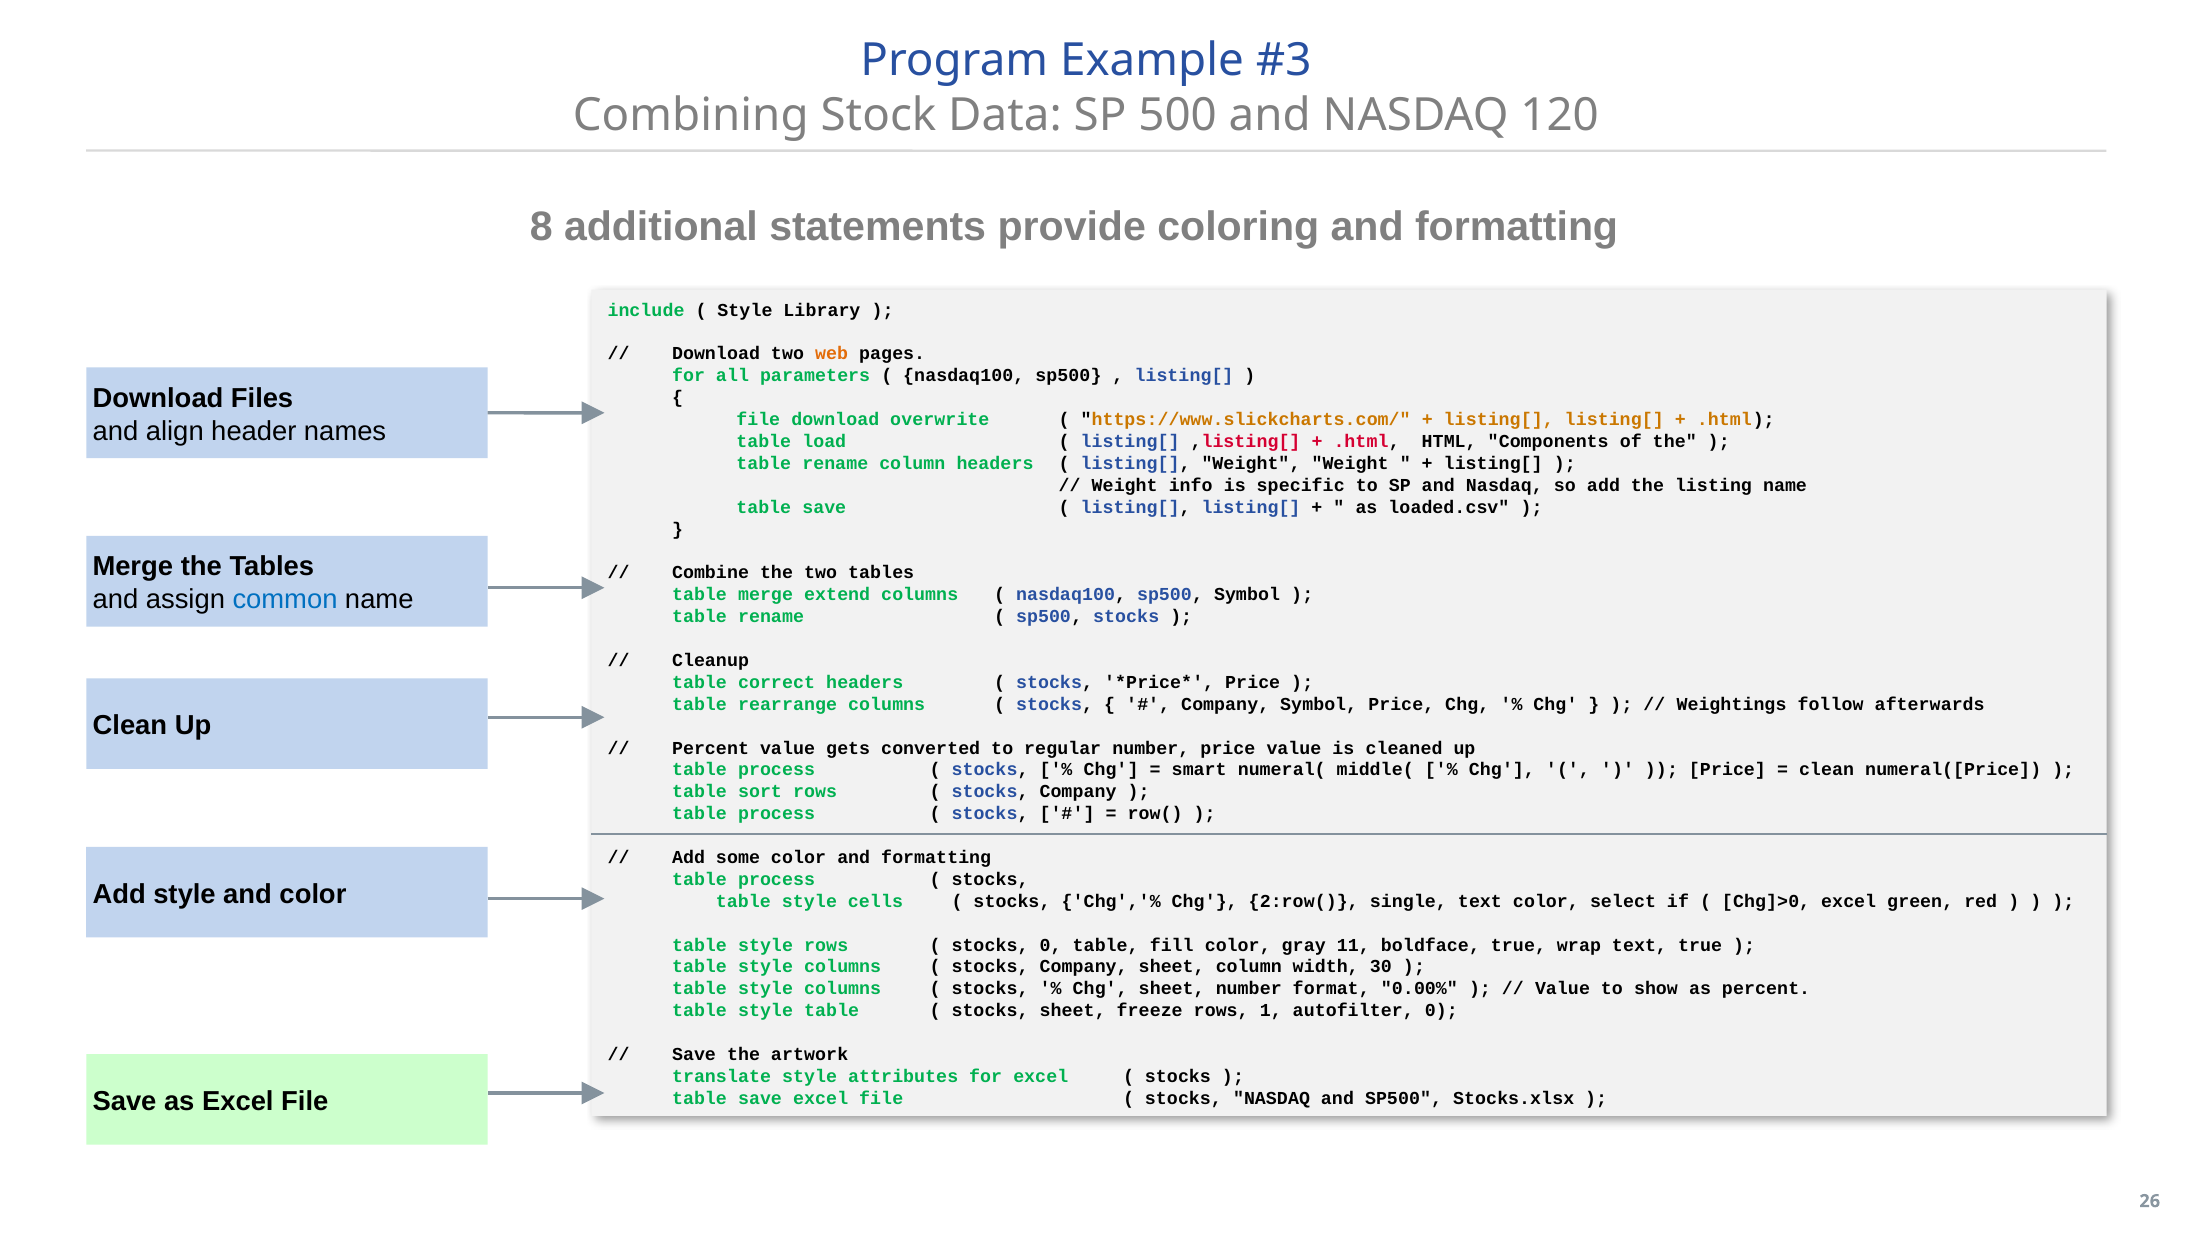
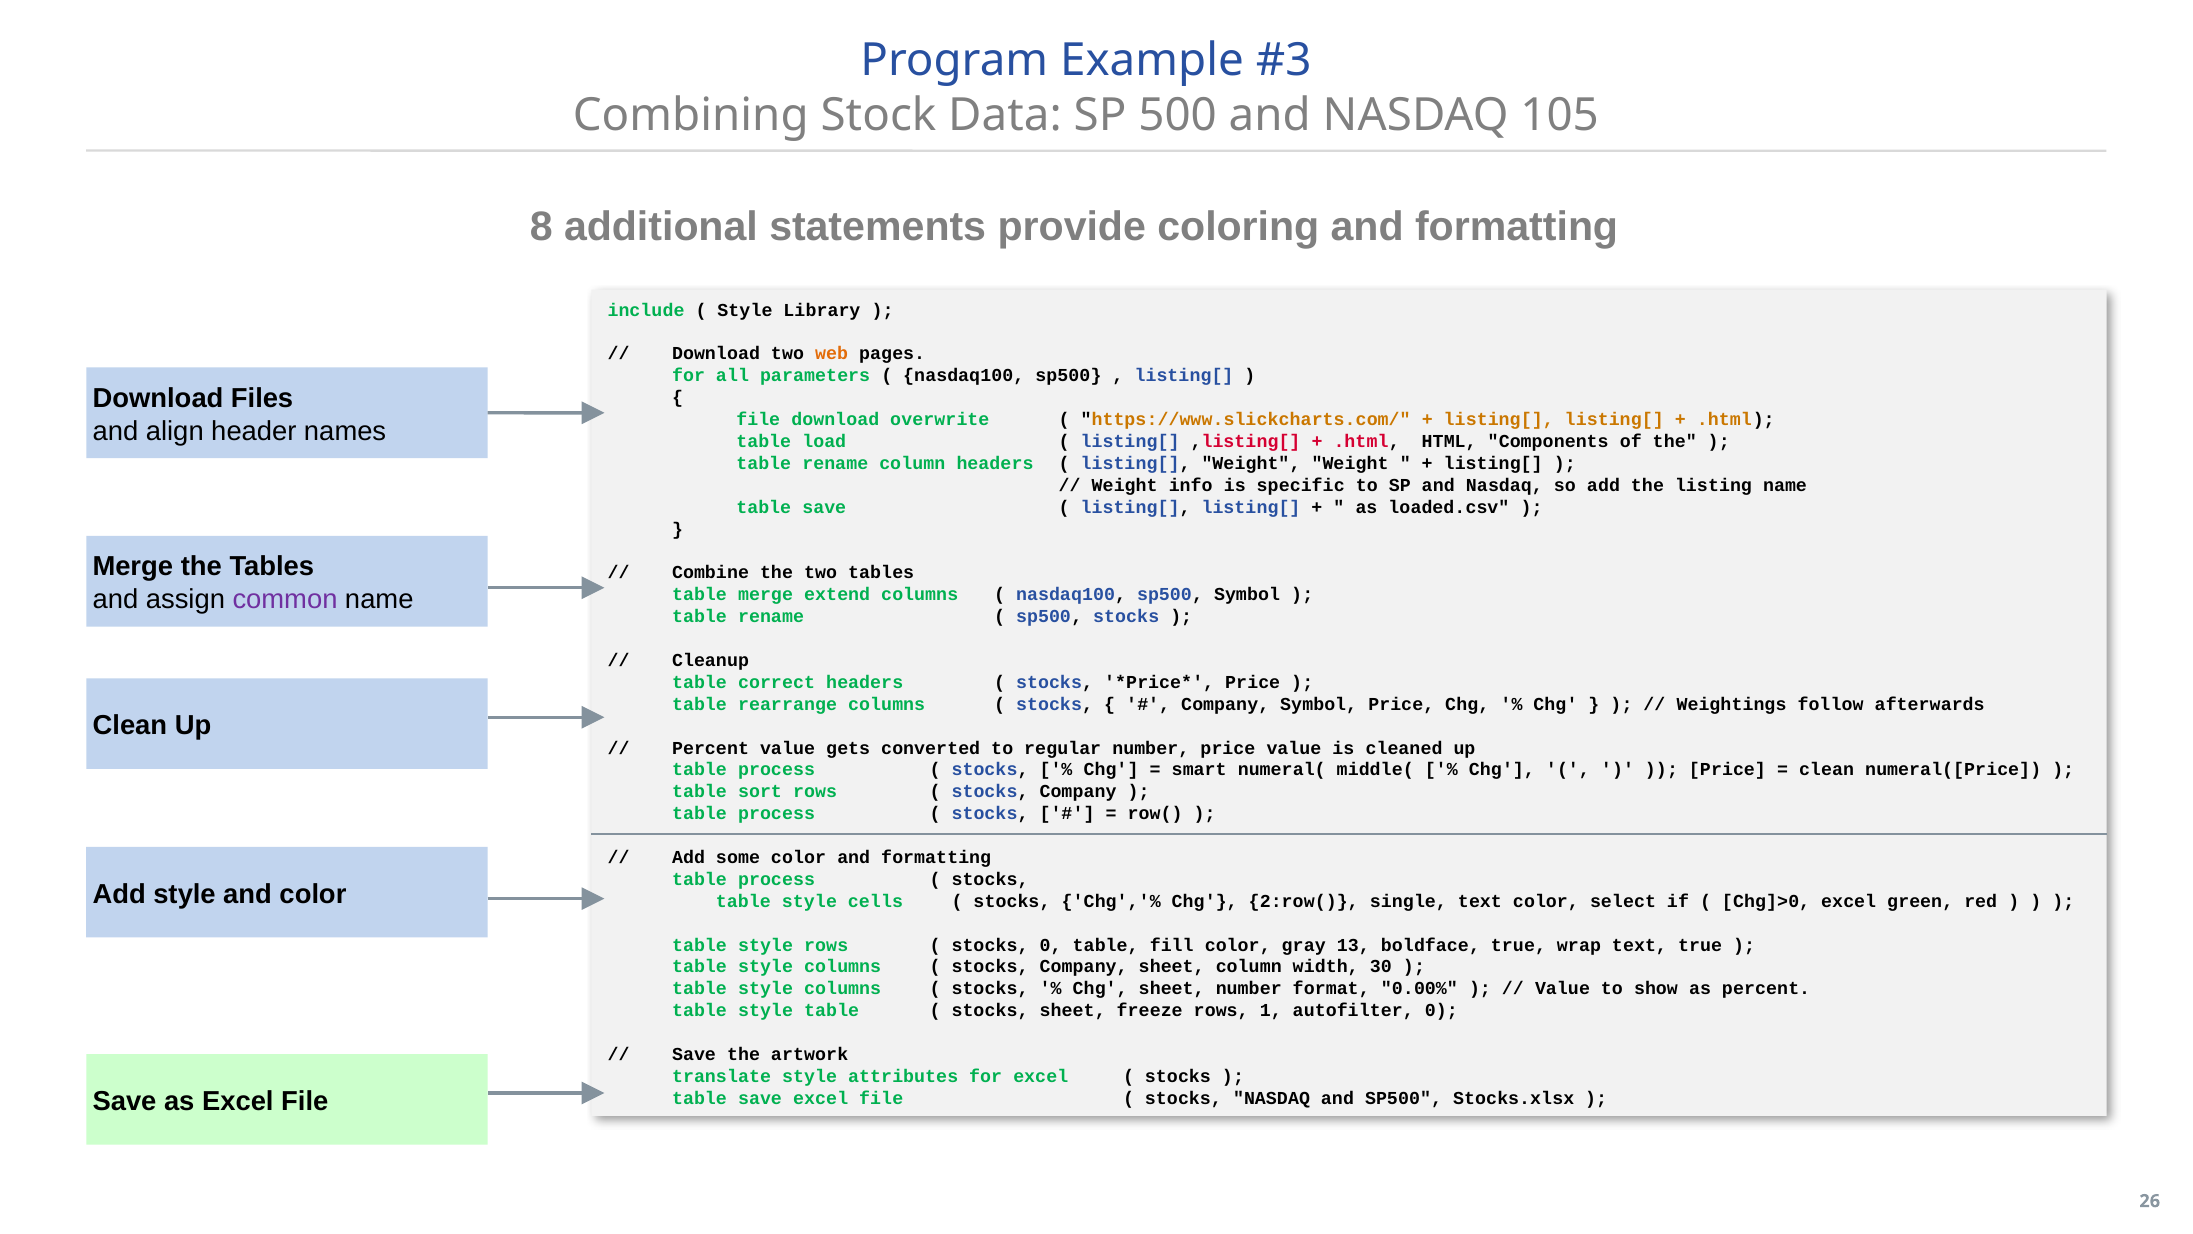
120: 120 -> 105
common colour: blue -> purple
11: 11 -> 13
